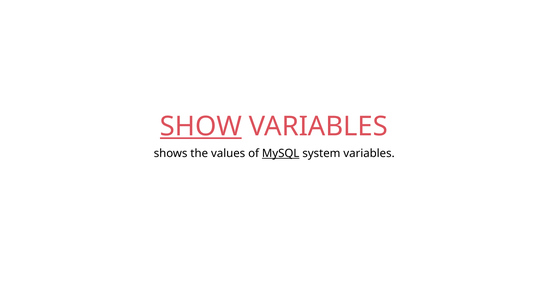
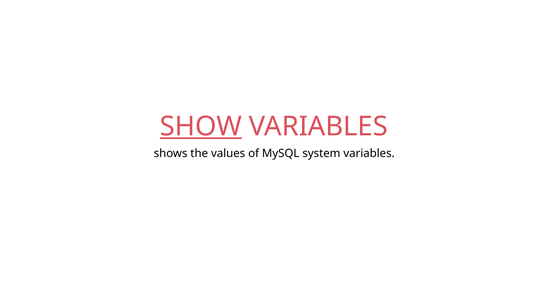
MySQL underline: present -> none
